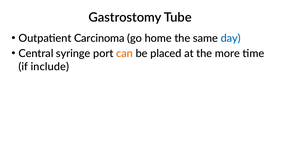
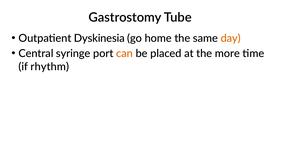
Carcinoma: Carcinoma -> Dyskinesia
day colour: blue -> orange
include: include -> rhythm
